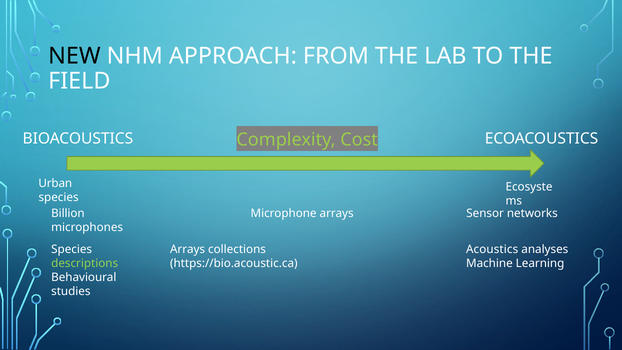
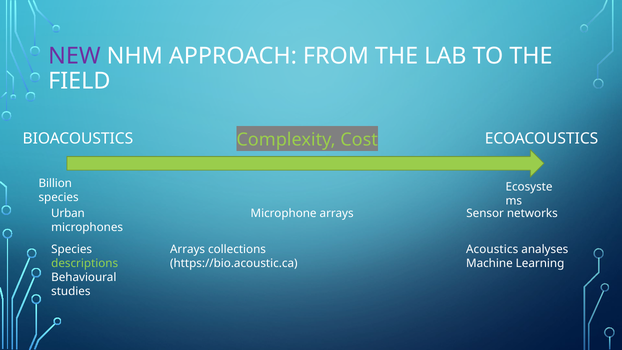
NEW colour: black -> purple
Urban: Urban -> Billion
Billion: Billion -> Urban
